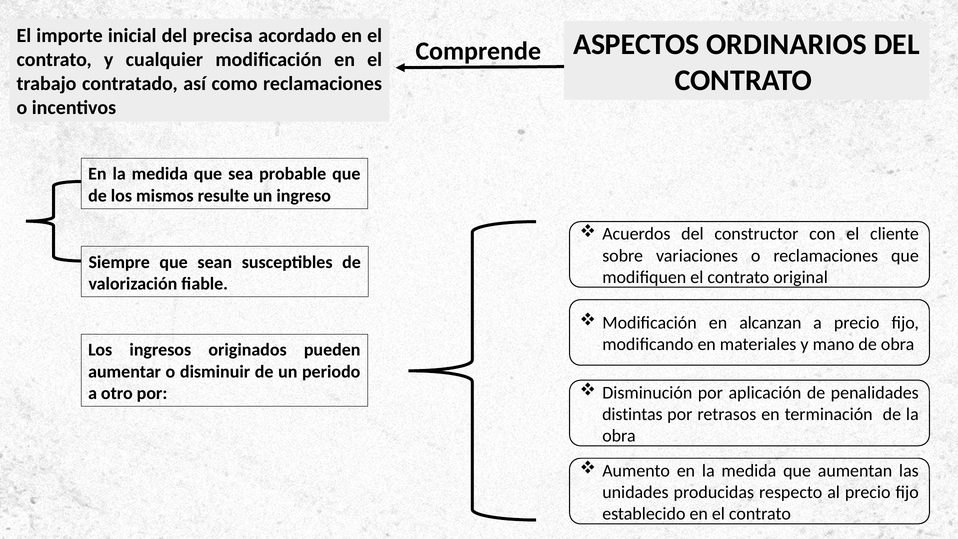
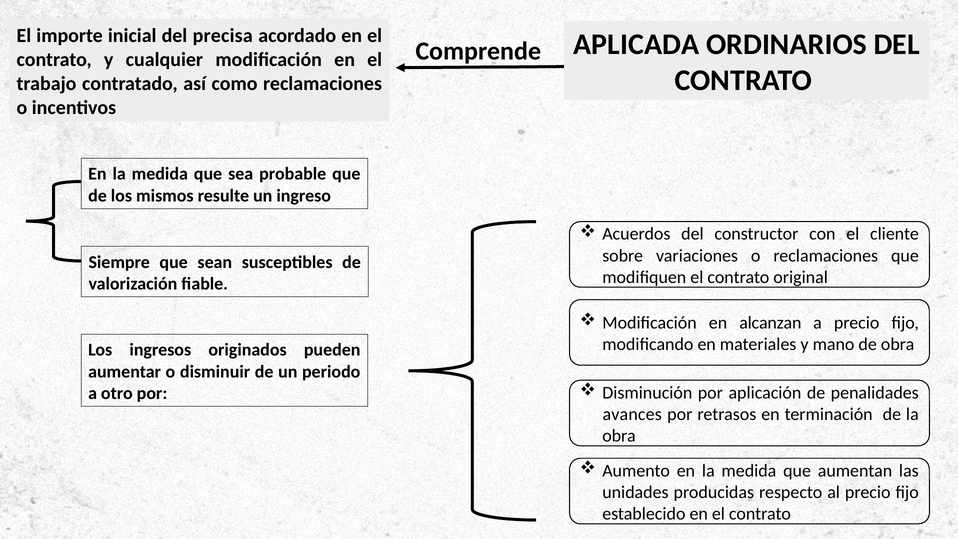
ASPECTOS: ASPECTOS -> APLICADA
distintas: distintas -> avances
